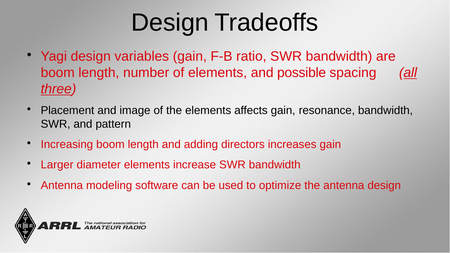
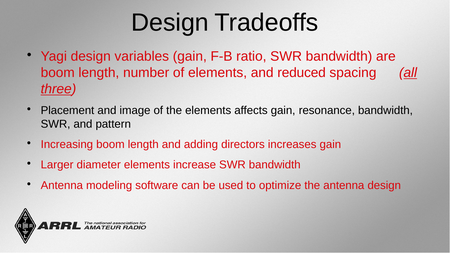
possible: possible -> reduced
